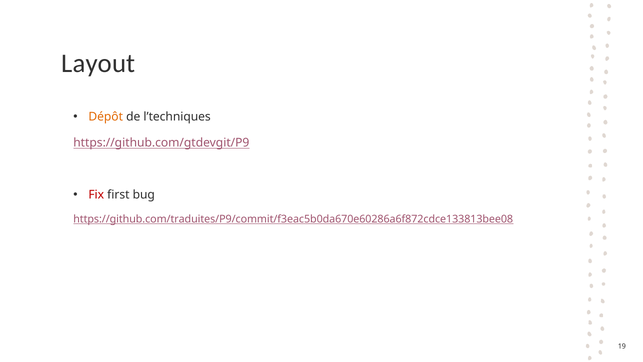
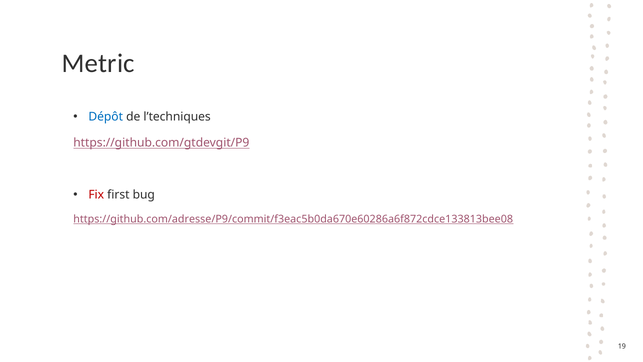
Layout: Layout -> Metric
Dépôt colour: orange -> blue
https://github.com/traduites/P9/commit/f3eac5b0da670e60286a6f872cdce133813bee08: https://github.com/traduites/P9/commit/f3eac5b0da670e60286a6f872cdce133813bee08 -> https://github.com/adresse/P9/commit/f3eac5b0da670e60286a6f872cdce133813bee08
